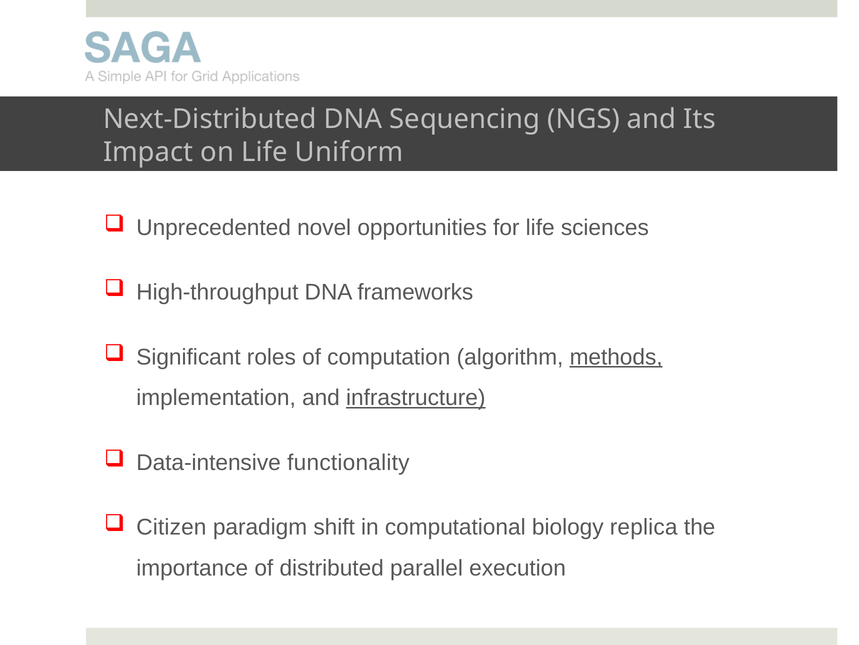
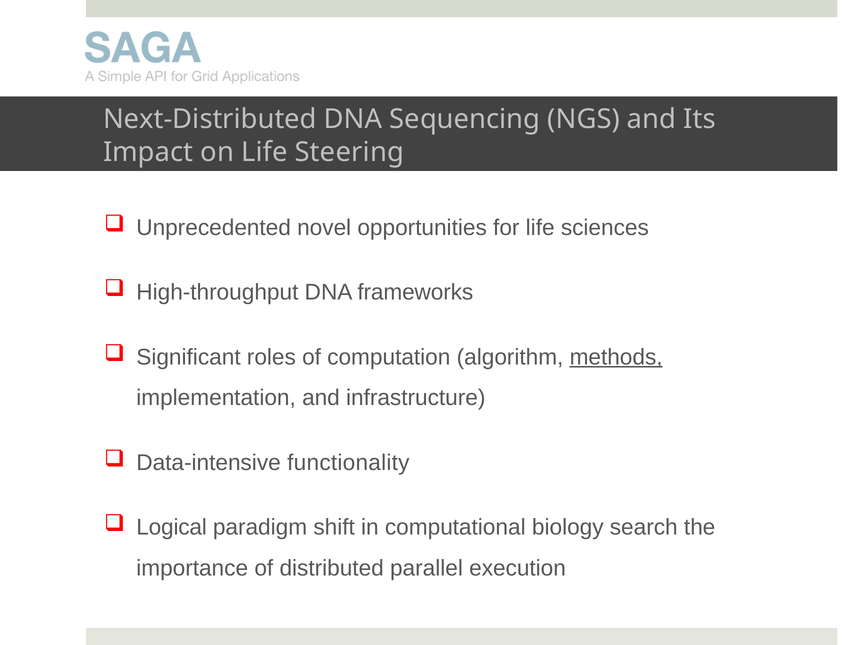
Uniform: Uniform -> Steering
infrastructure underline: present -> none
Citizen: Citizen -> Logical
replica: replica -> search
